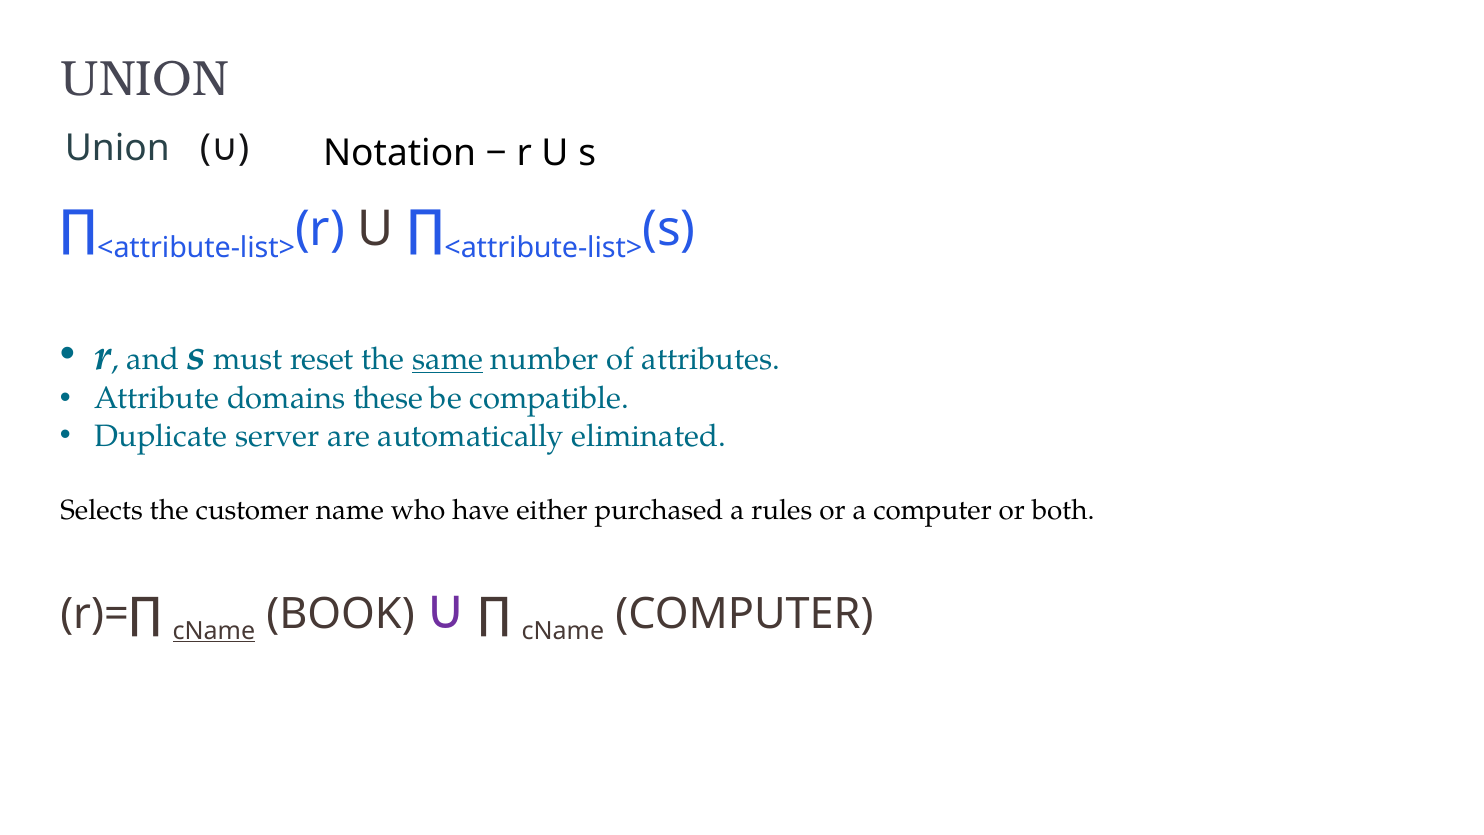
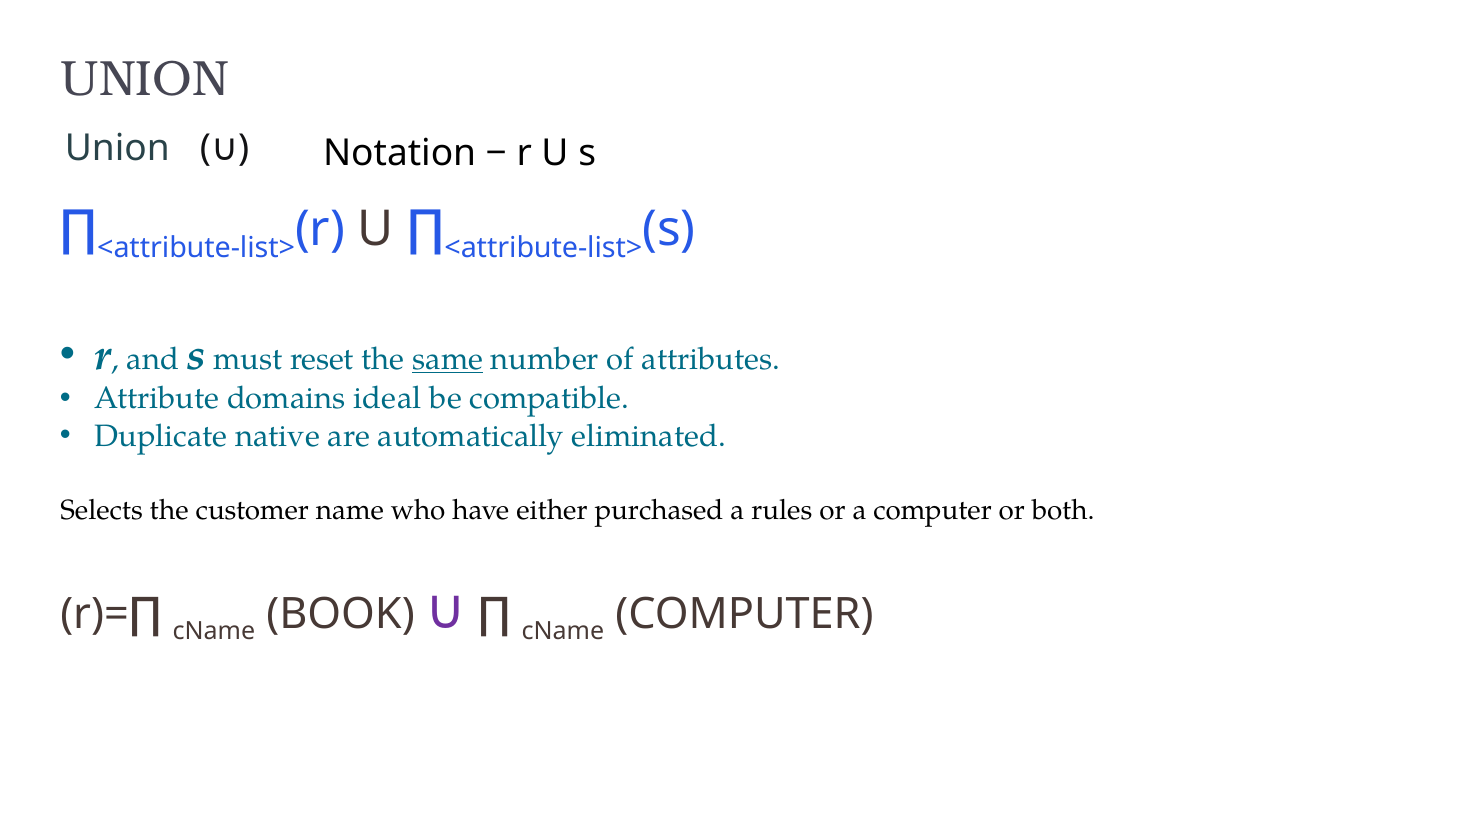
these: these -> ideal
server: server -> native
cName at (214, 631) underline: present -> none
